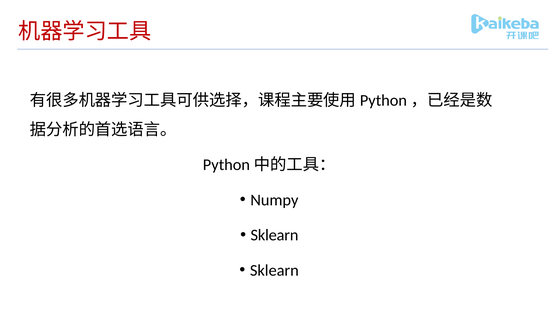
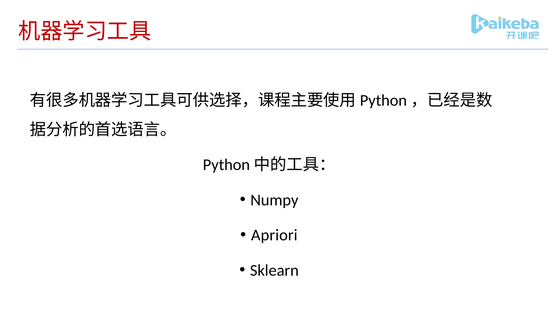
Sklearn at (274, 235): Sklearn -> Apriori
